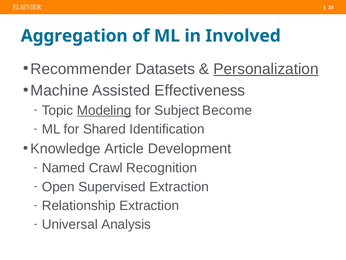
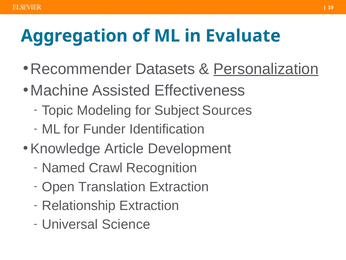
Involved: Involved -> Evaluate
Modeling underline: present -> none
Become: Become -> Sources
Shared: Shared -> Funder
Supervised: Supervised -> Translation
Analysis: Analysis -> Science
